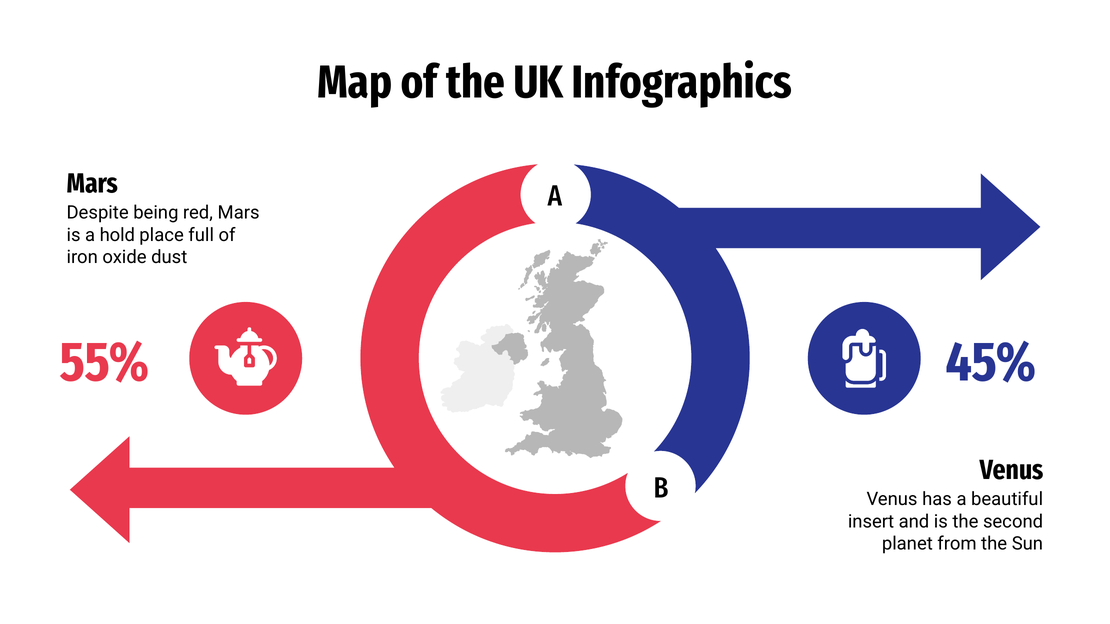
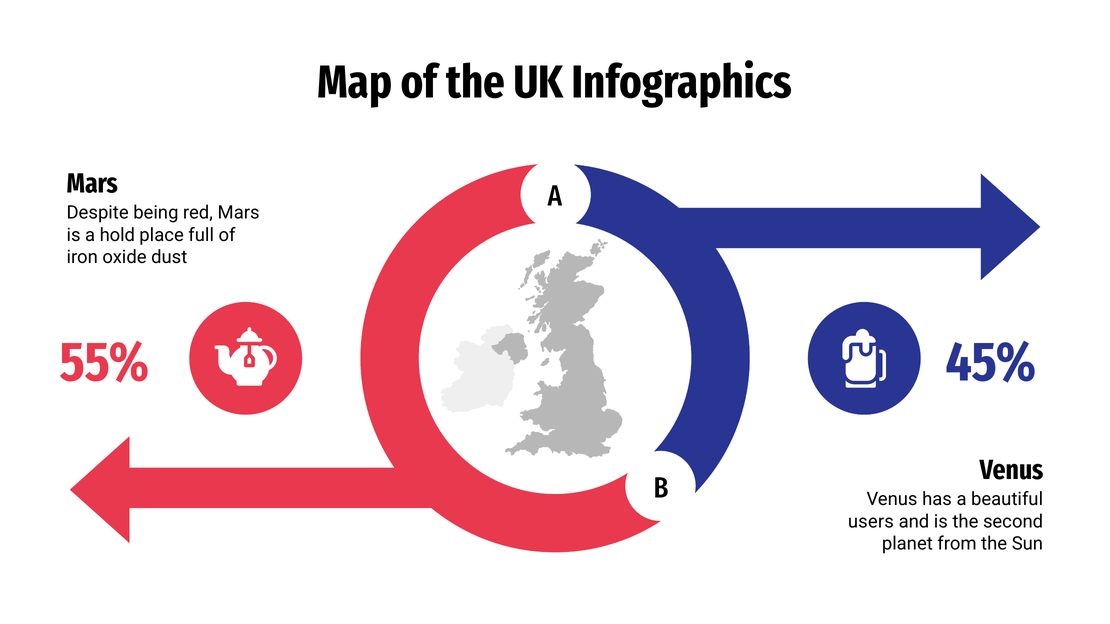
insert: insert -> users
